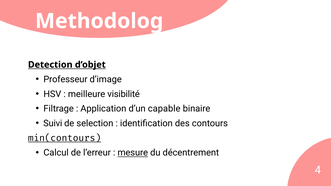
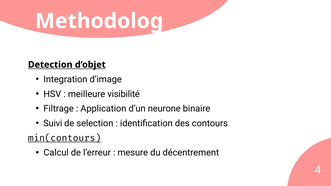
Professeur: Professeur -> Integration
capable: capable -> neurone
mesure underline: present -> none
